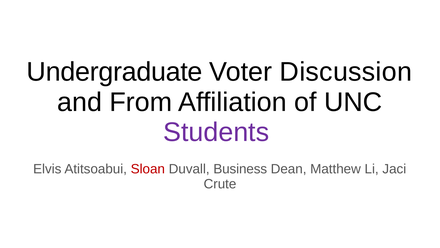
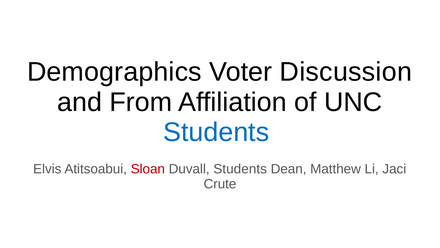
Undergraduate: Undergraduate -> Demographics
Students at (216, 132) colour: purple -> blue
Duvall Business: Business -> Students
